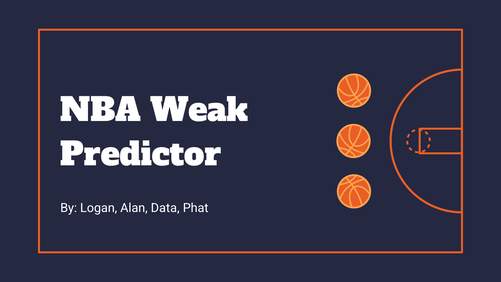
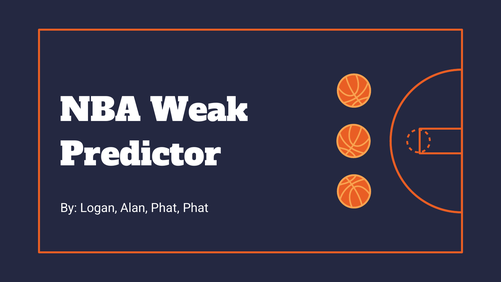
Alan Data: Data -> Phat
